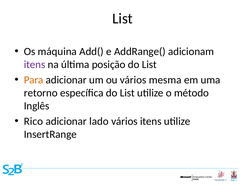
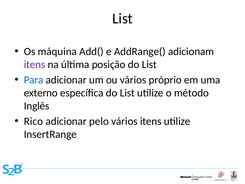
Para colour: orange -> blue
mesma: mesma -> próprio
retorno: retorno -> externo
lado: lado -> pelo
